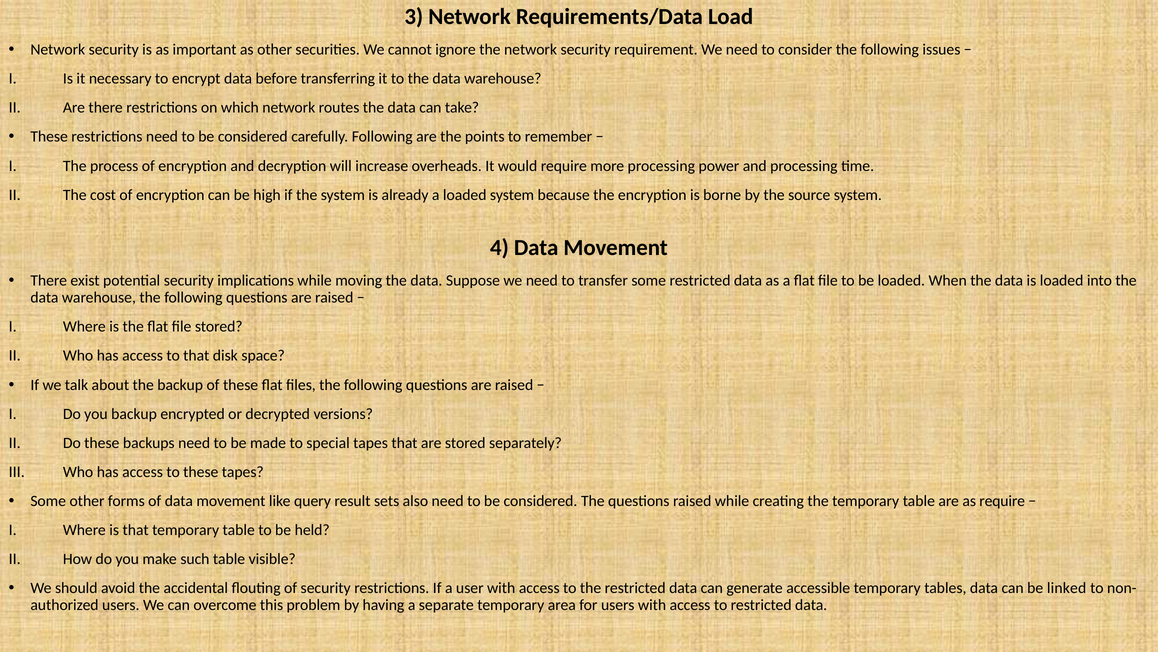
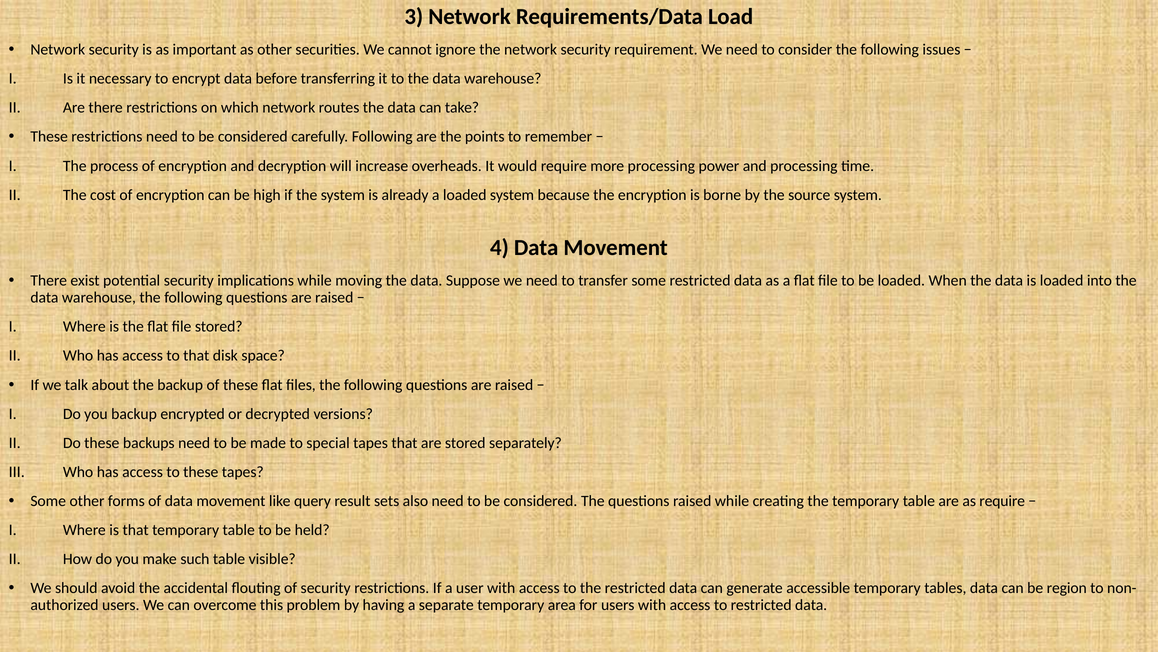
linked: linked -> region
